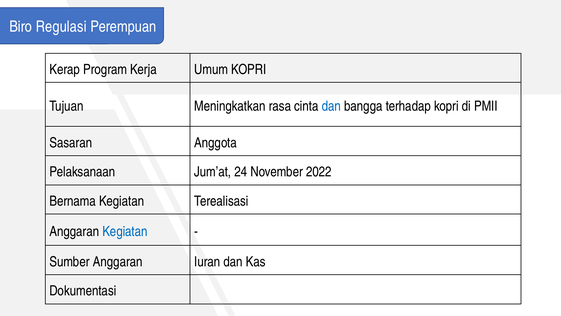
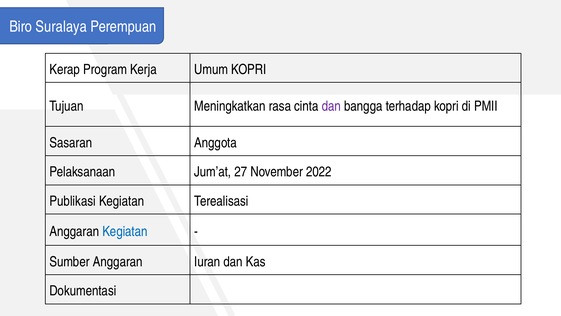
Regulasi: Regulasi -> Suralaya
dan at (331, 106) colour: blue -> purple
24: 24 -> 27
Bernama: Bernama -> Publikasi
